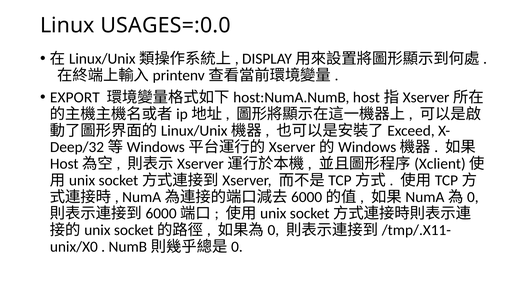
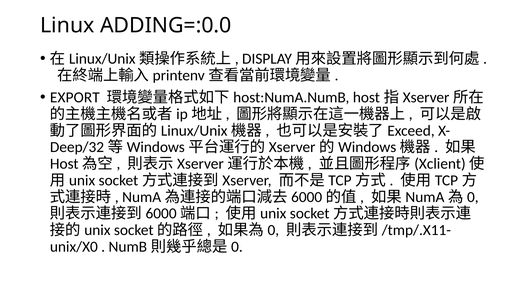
USAGES=:0.0: USAGES=:0.0 -> ADDING=:0.0
